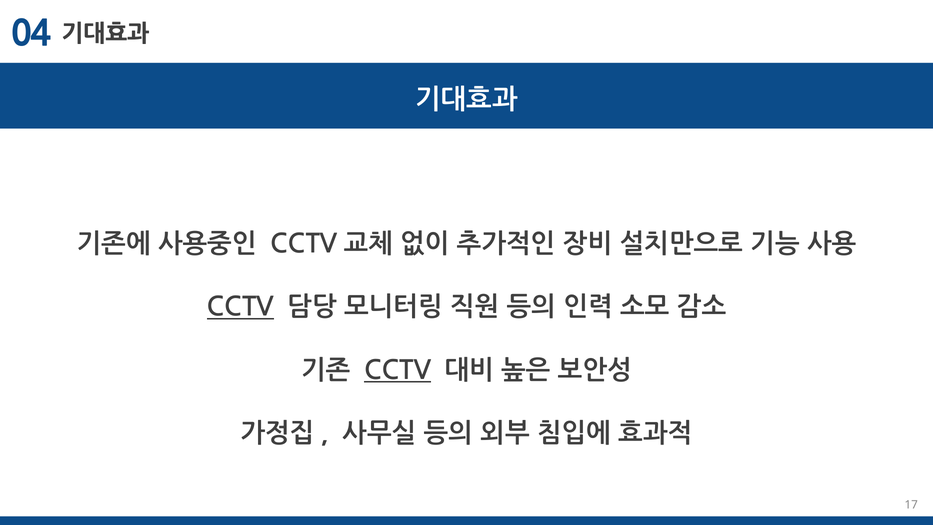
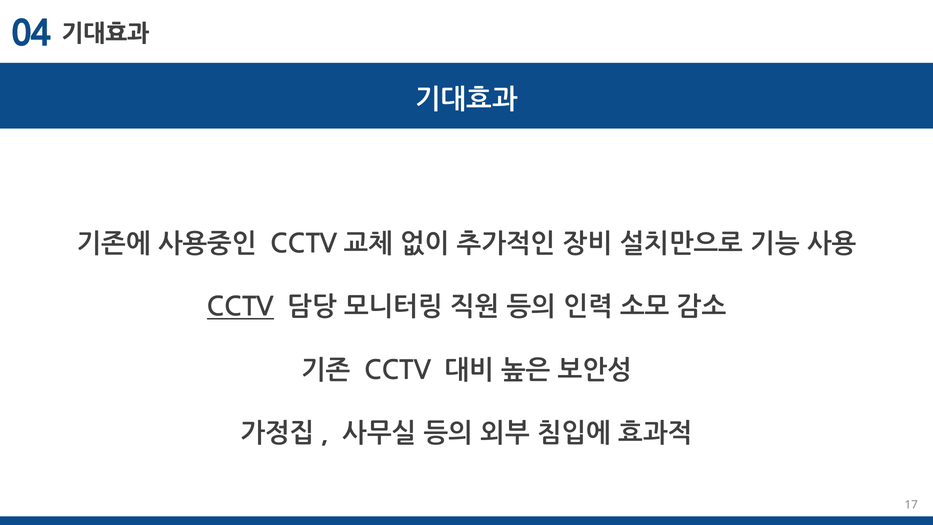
CCTV at (398, 370) underline: present -> none
